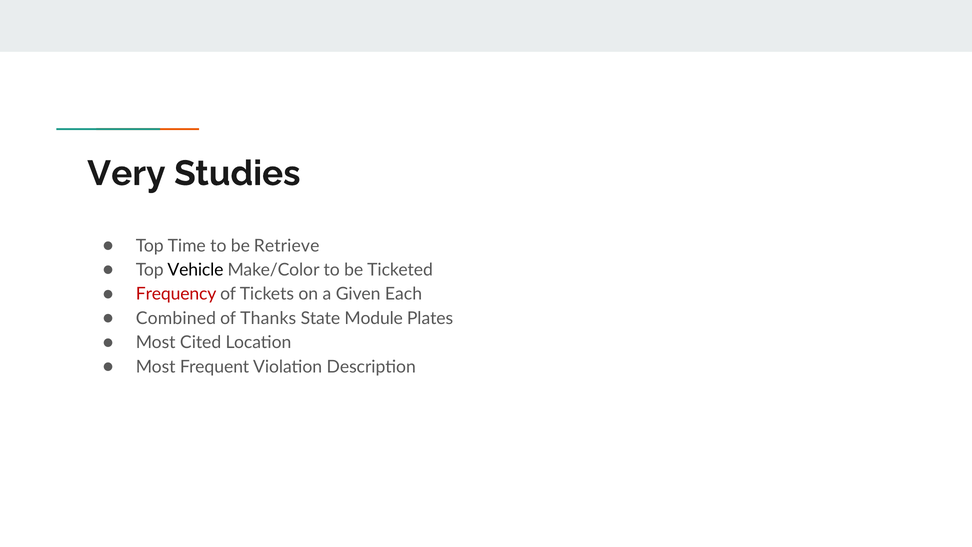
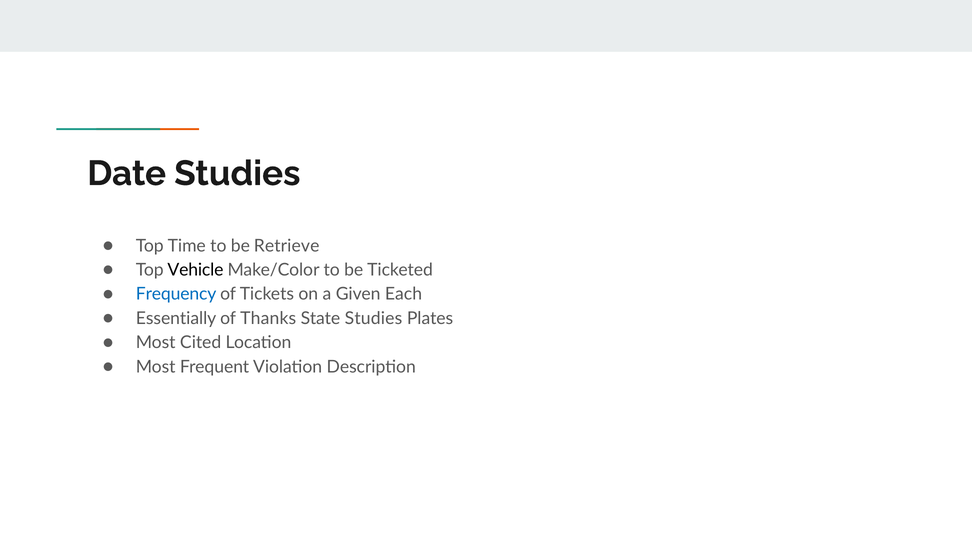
Very: Very -> Date
Frequency colour: red -> blue
Combined: Combined -> Essentially
State Module: Module -> Studies
